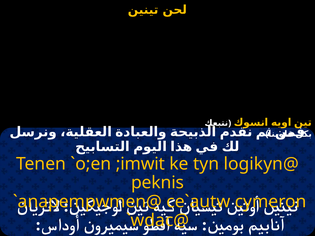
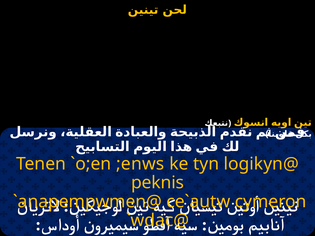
;imwit: ;imwit -> ;enws
